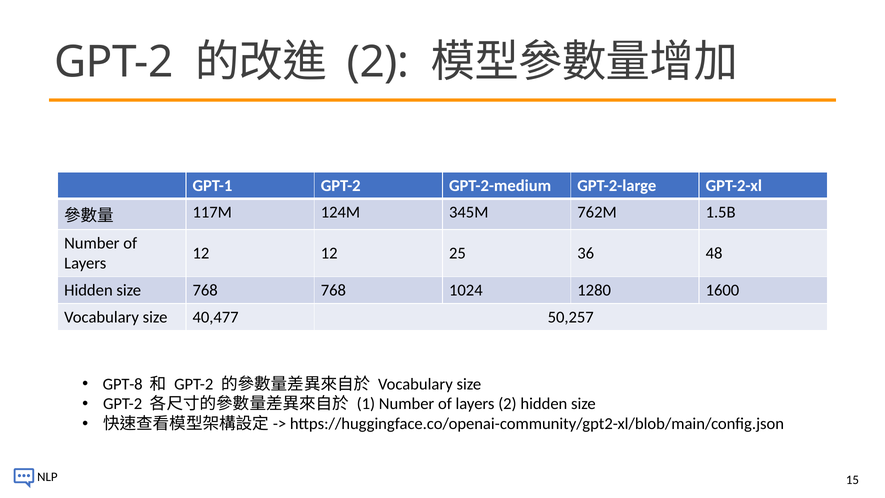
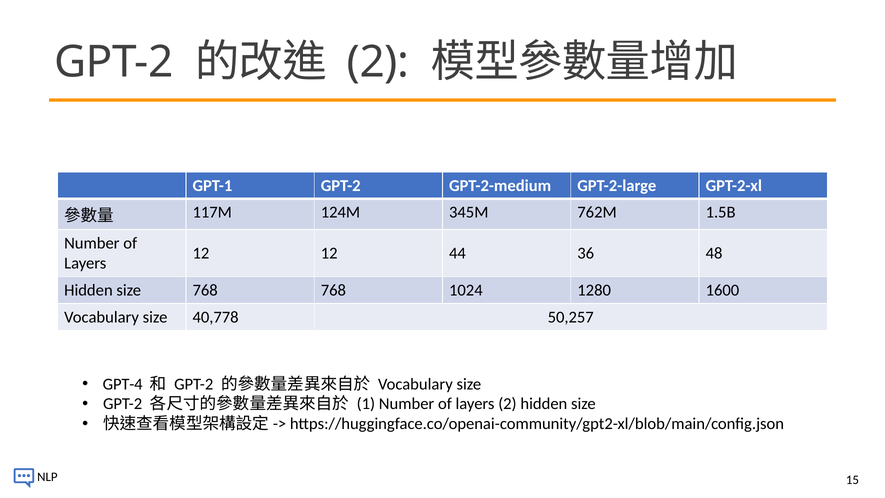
25: 25 -> 44
40,477: 40,477 -> 40,778
GPT-8: GPT-8 -> GPT-4
